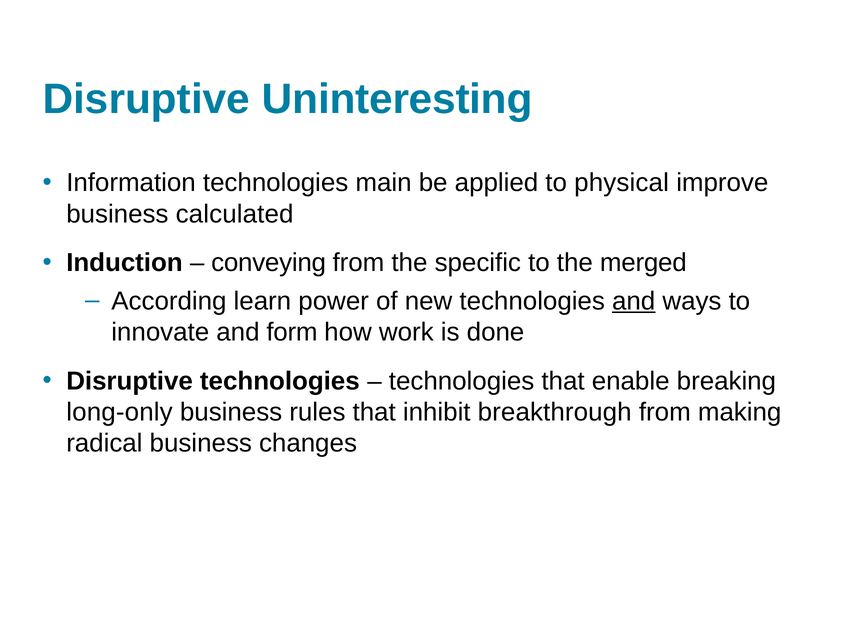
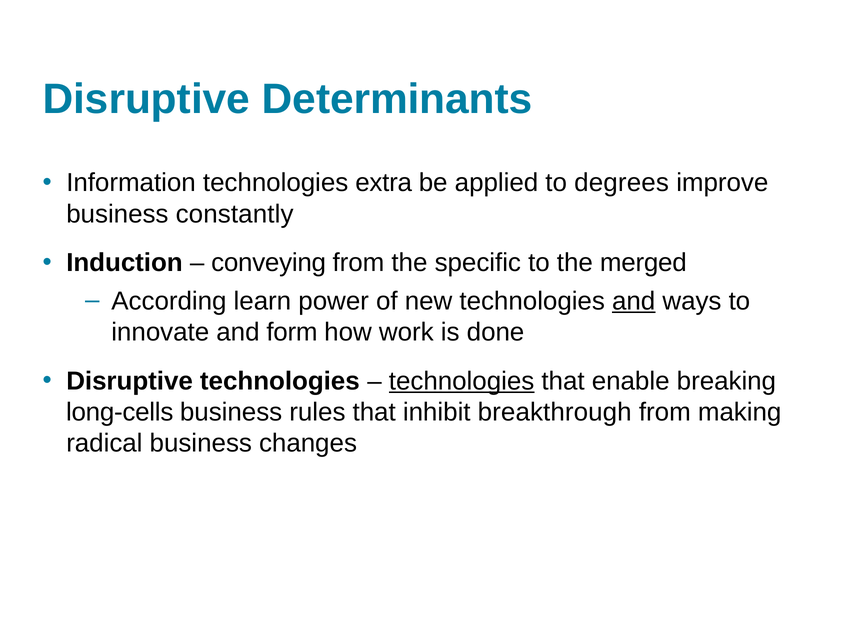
Uninteresting: Uninteresting -> Determinants
main: main -> extra
physical: physical -> degrees
calculated: calculated -> constantly
technologies at (462, 381) underline: none -> present
long-only: long-only -> long-cells
